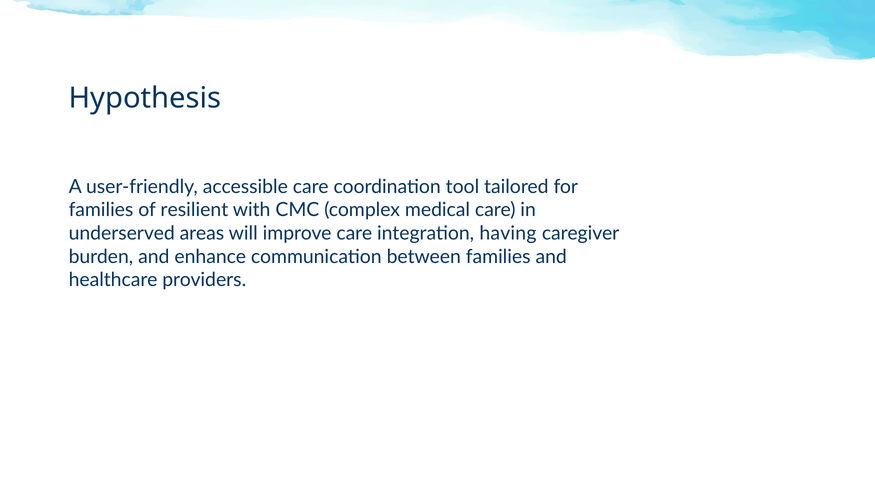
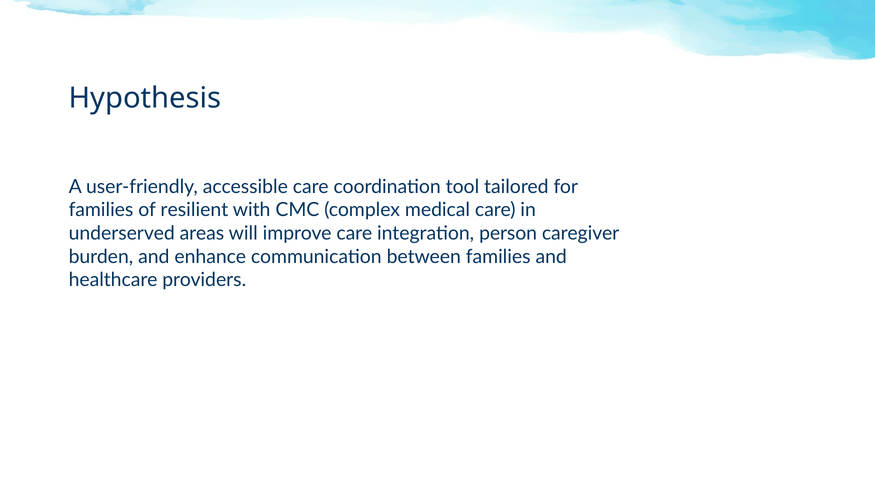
having: having -> person
